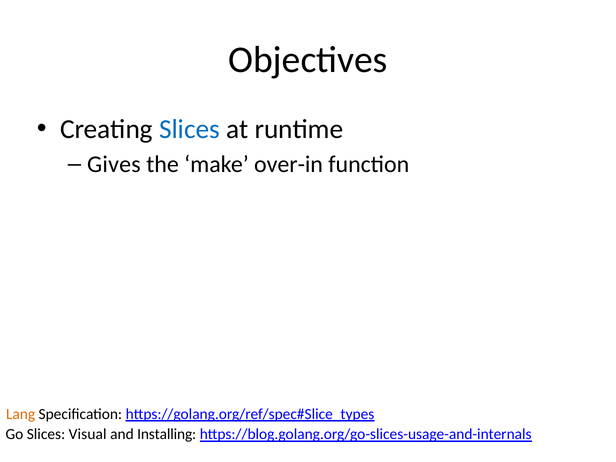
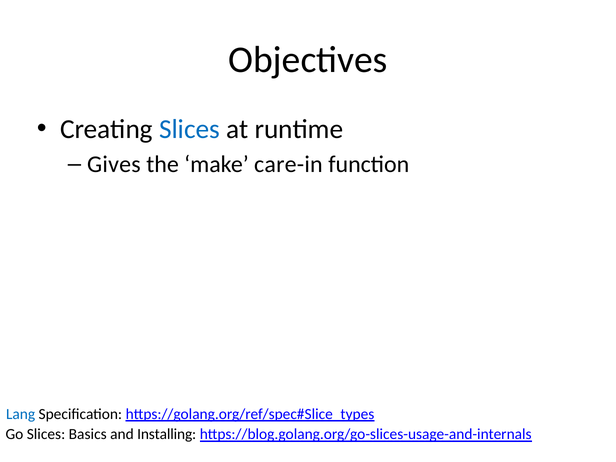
over-in: over-in -> care-in
Lang colour: orange -> blue
Visual: Visual -> Basics
